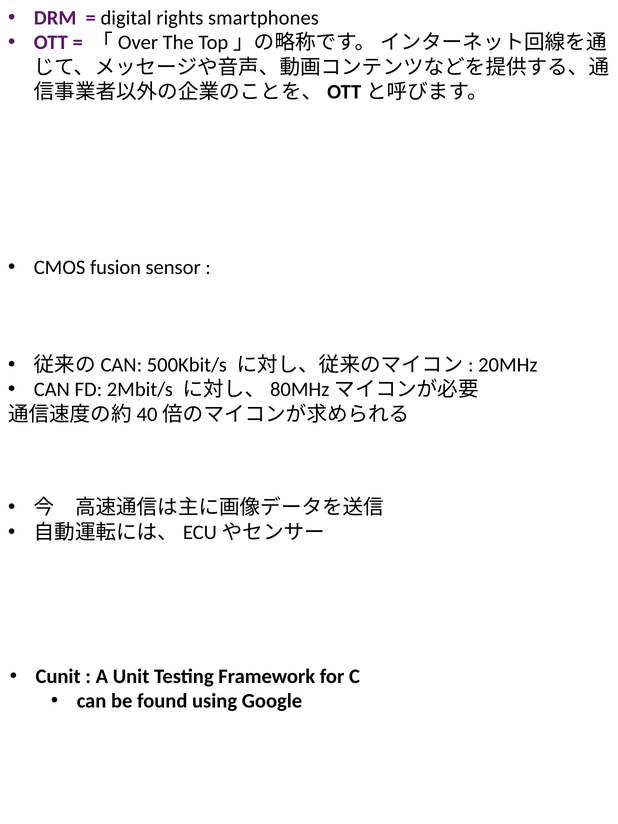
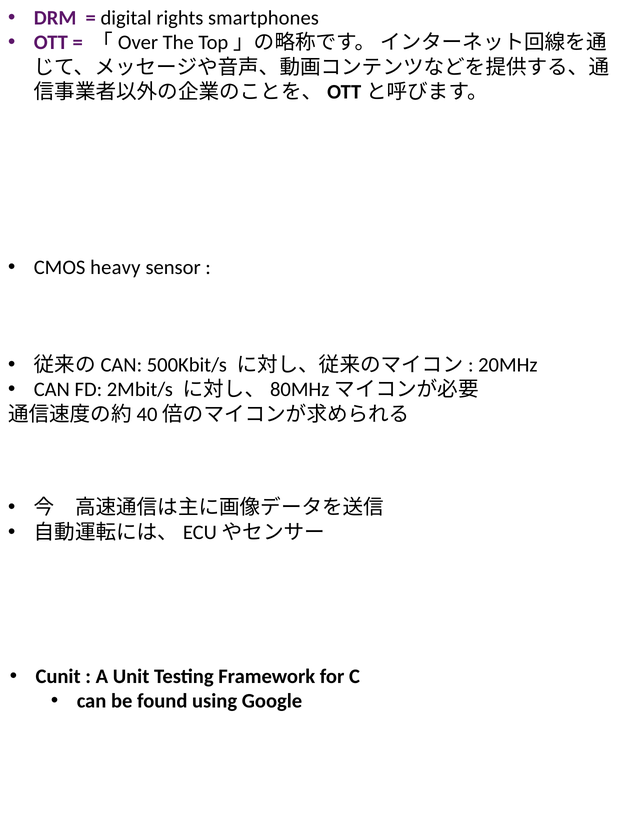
fusion: fusion -> heavy
